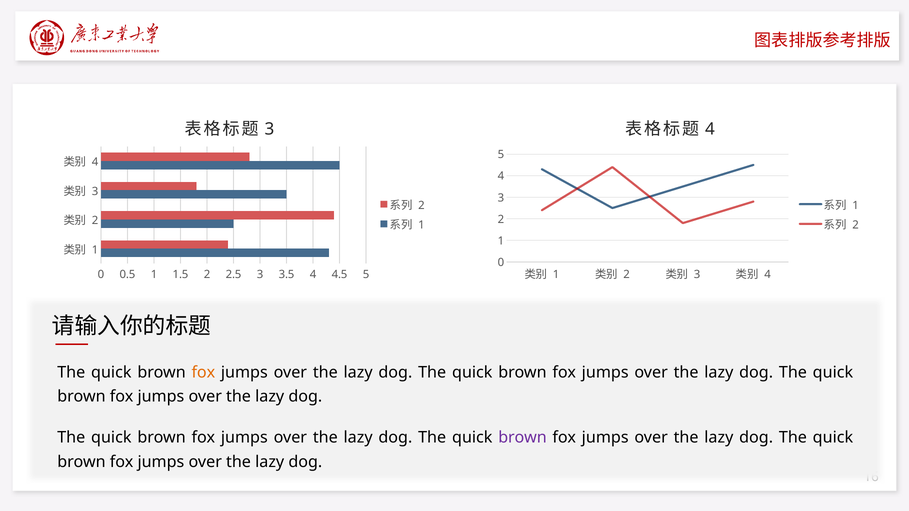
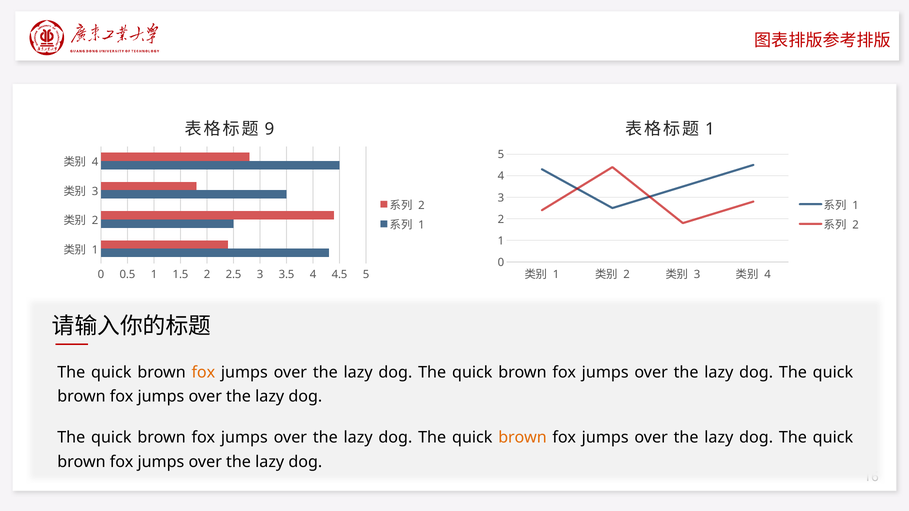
3 at (269, 129): 3 -> 9
4 at (710, 129): 4 -> 1
brown at (523, 438) colour: purple -> orange
